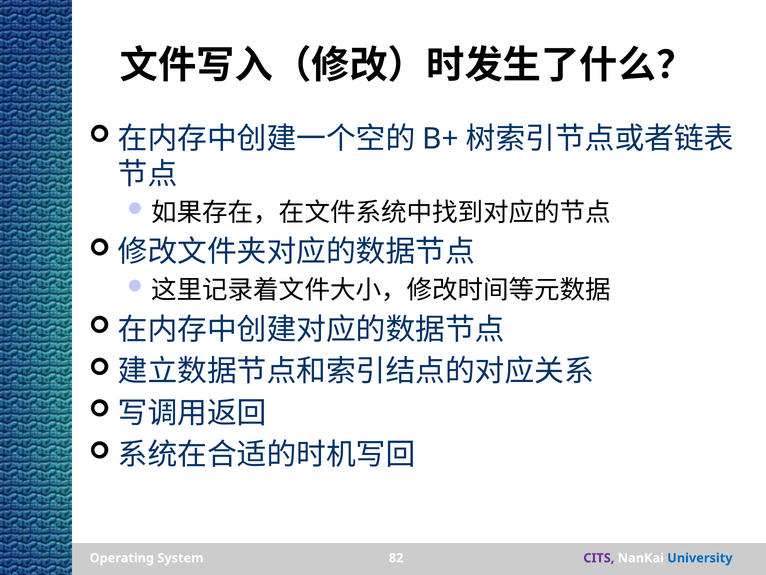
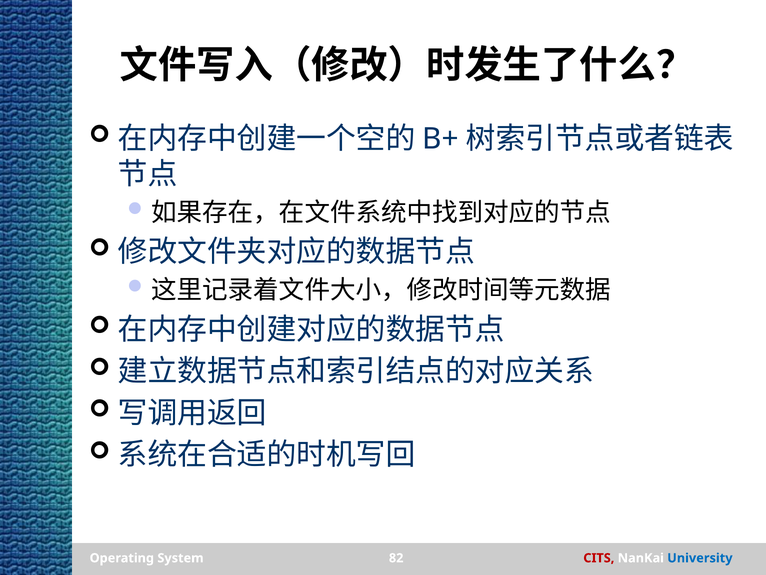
CITS colour: purple -> red
